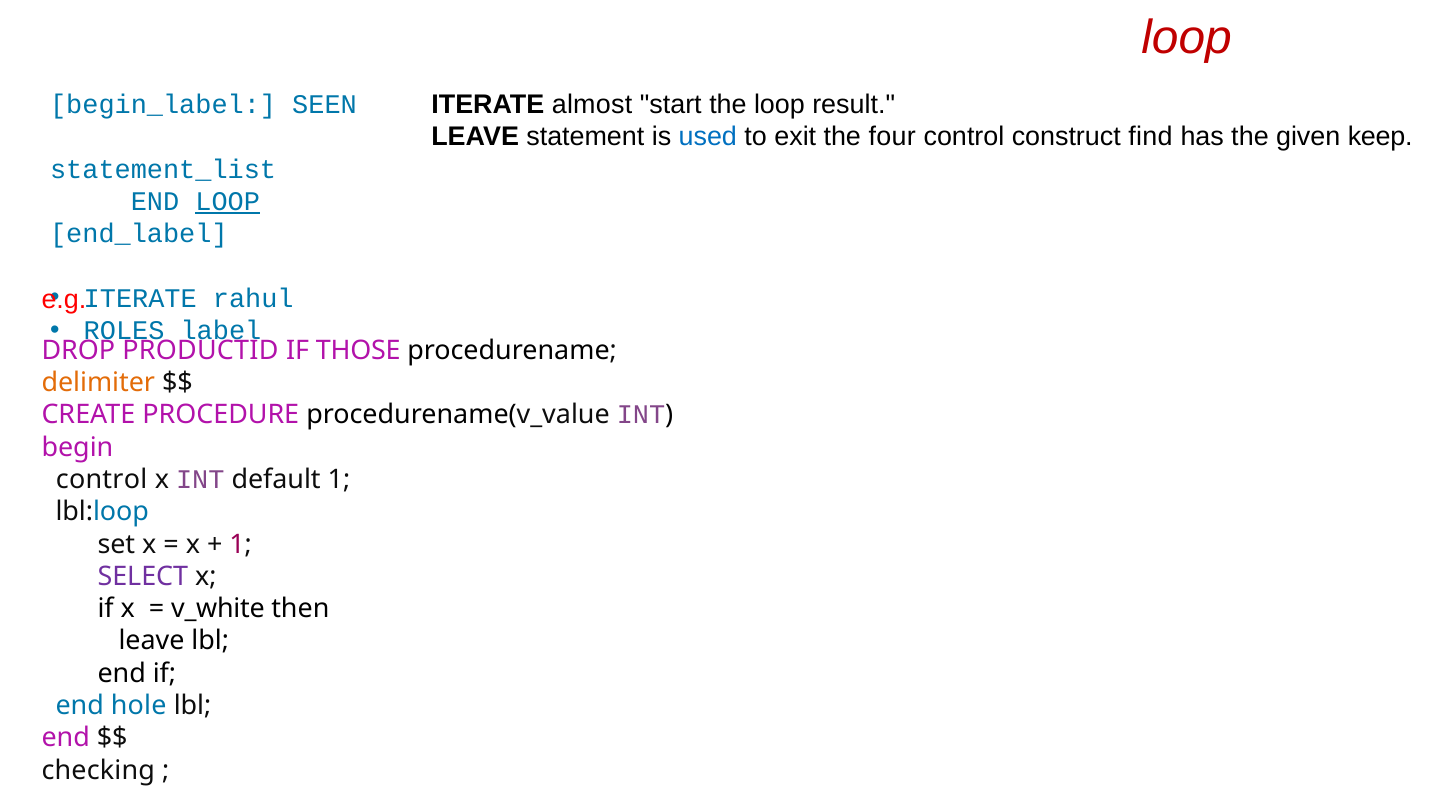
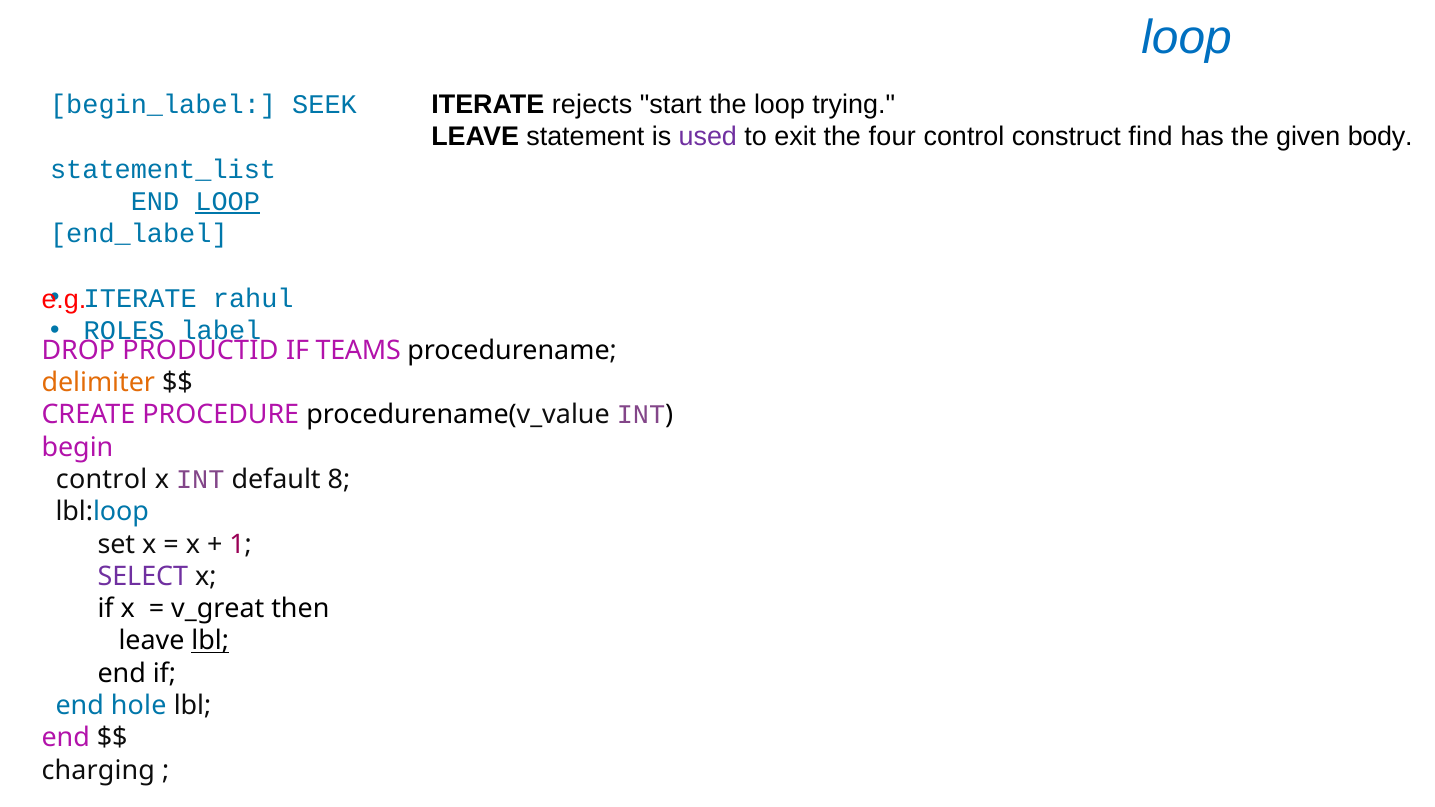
loop at (1187, 37) colour: red -> blue
almost: almost -> rejects
result: result -> trying
SEEN: SEEN -> SEEK
used colour: blue -> purple
keep: keep -> body
THOSE: THOSE -> TEAMS
default 1: 1 -> 8
v_white: v_white -> v_great
lbl at (210, 641) underline: none -> present
checking: checking -> charging
